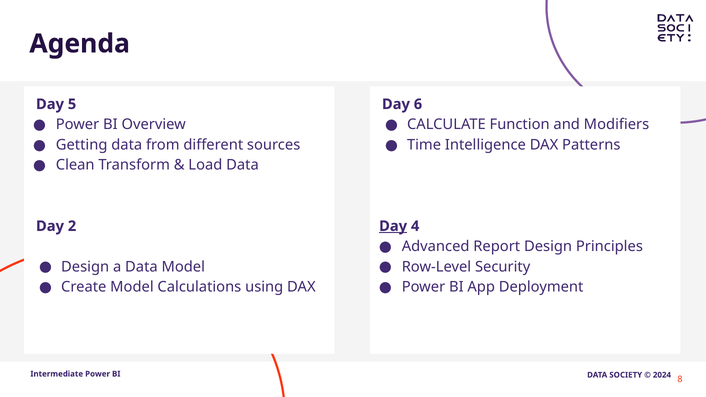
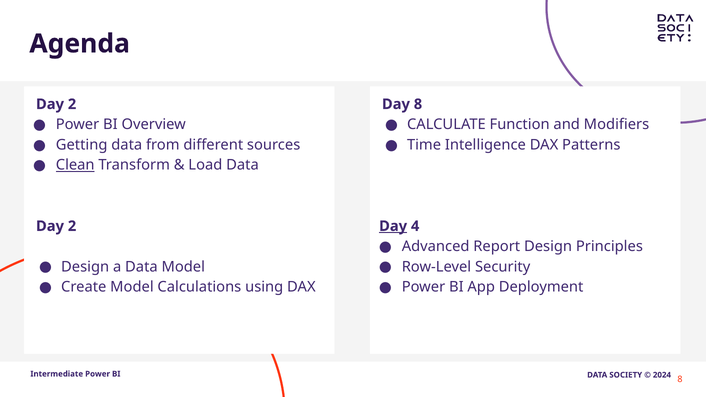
5 at (72, 104): 5 -> 2
Day 6: 6 -> 8
Clean underline: none -> present
